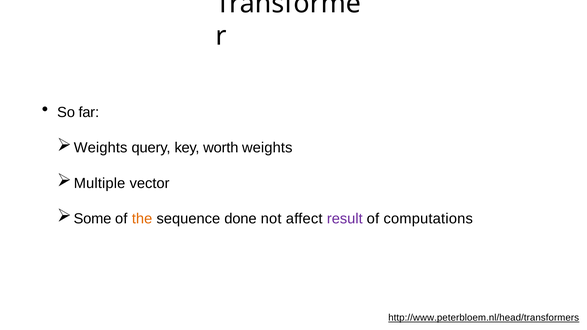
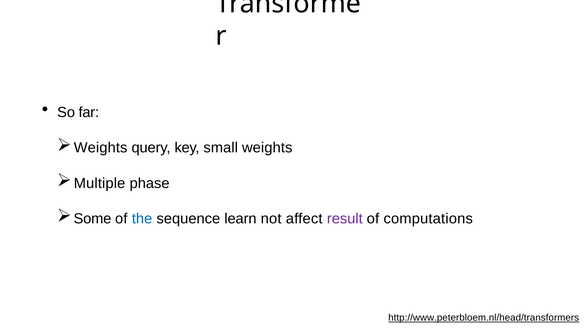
worth: worth -> small
vector: vector -> phase
the colour: orange -> blue
done: done -> learn
